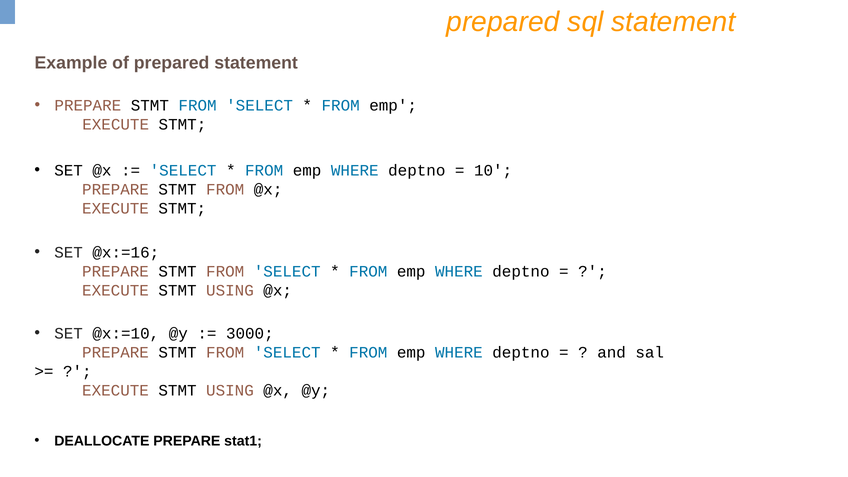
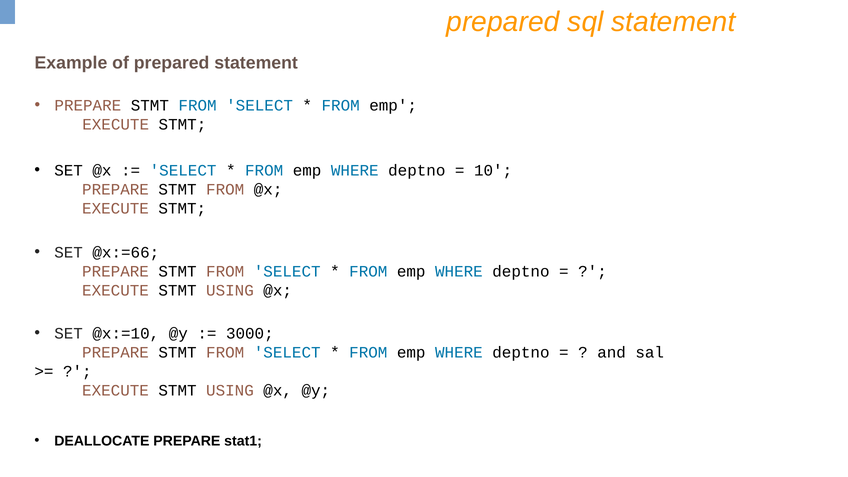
@x:=16: @x:=16 -> @x:=66
